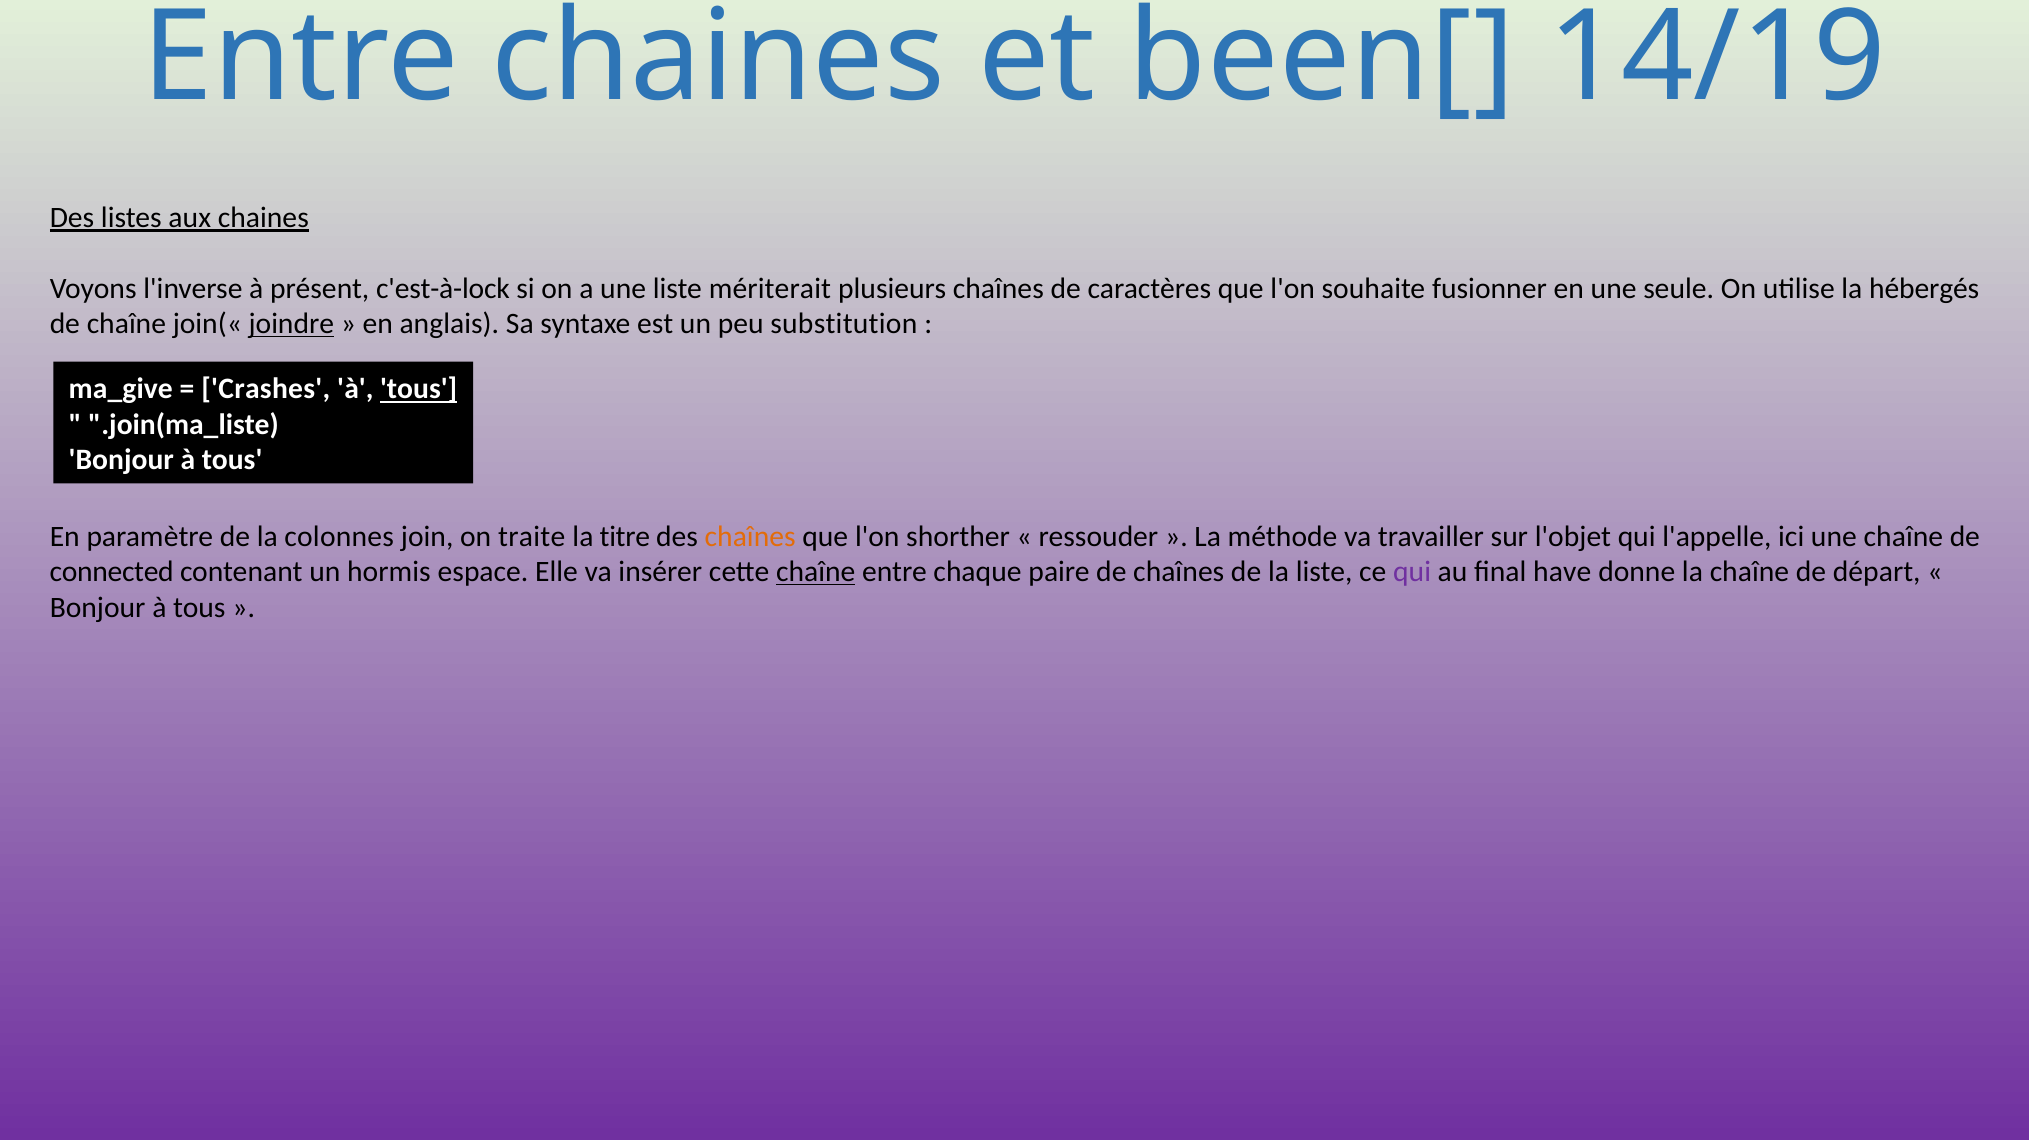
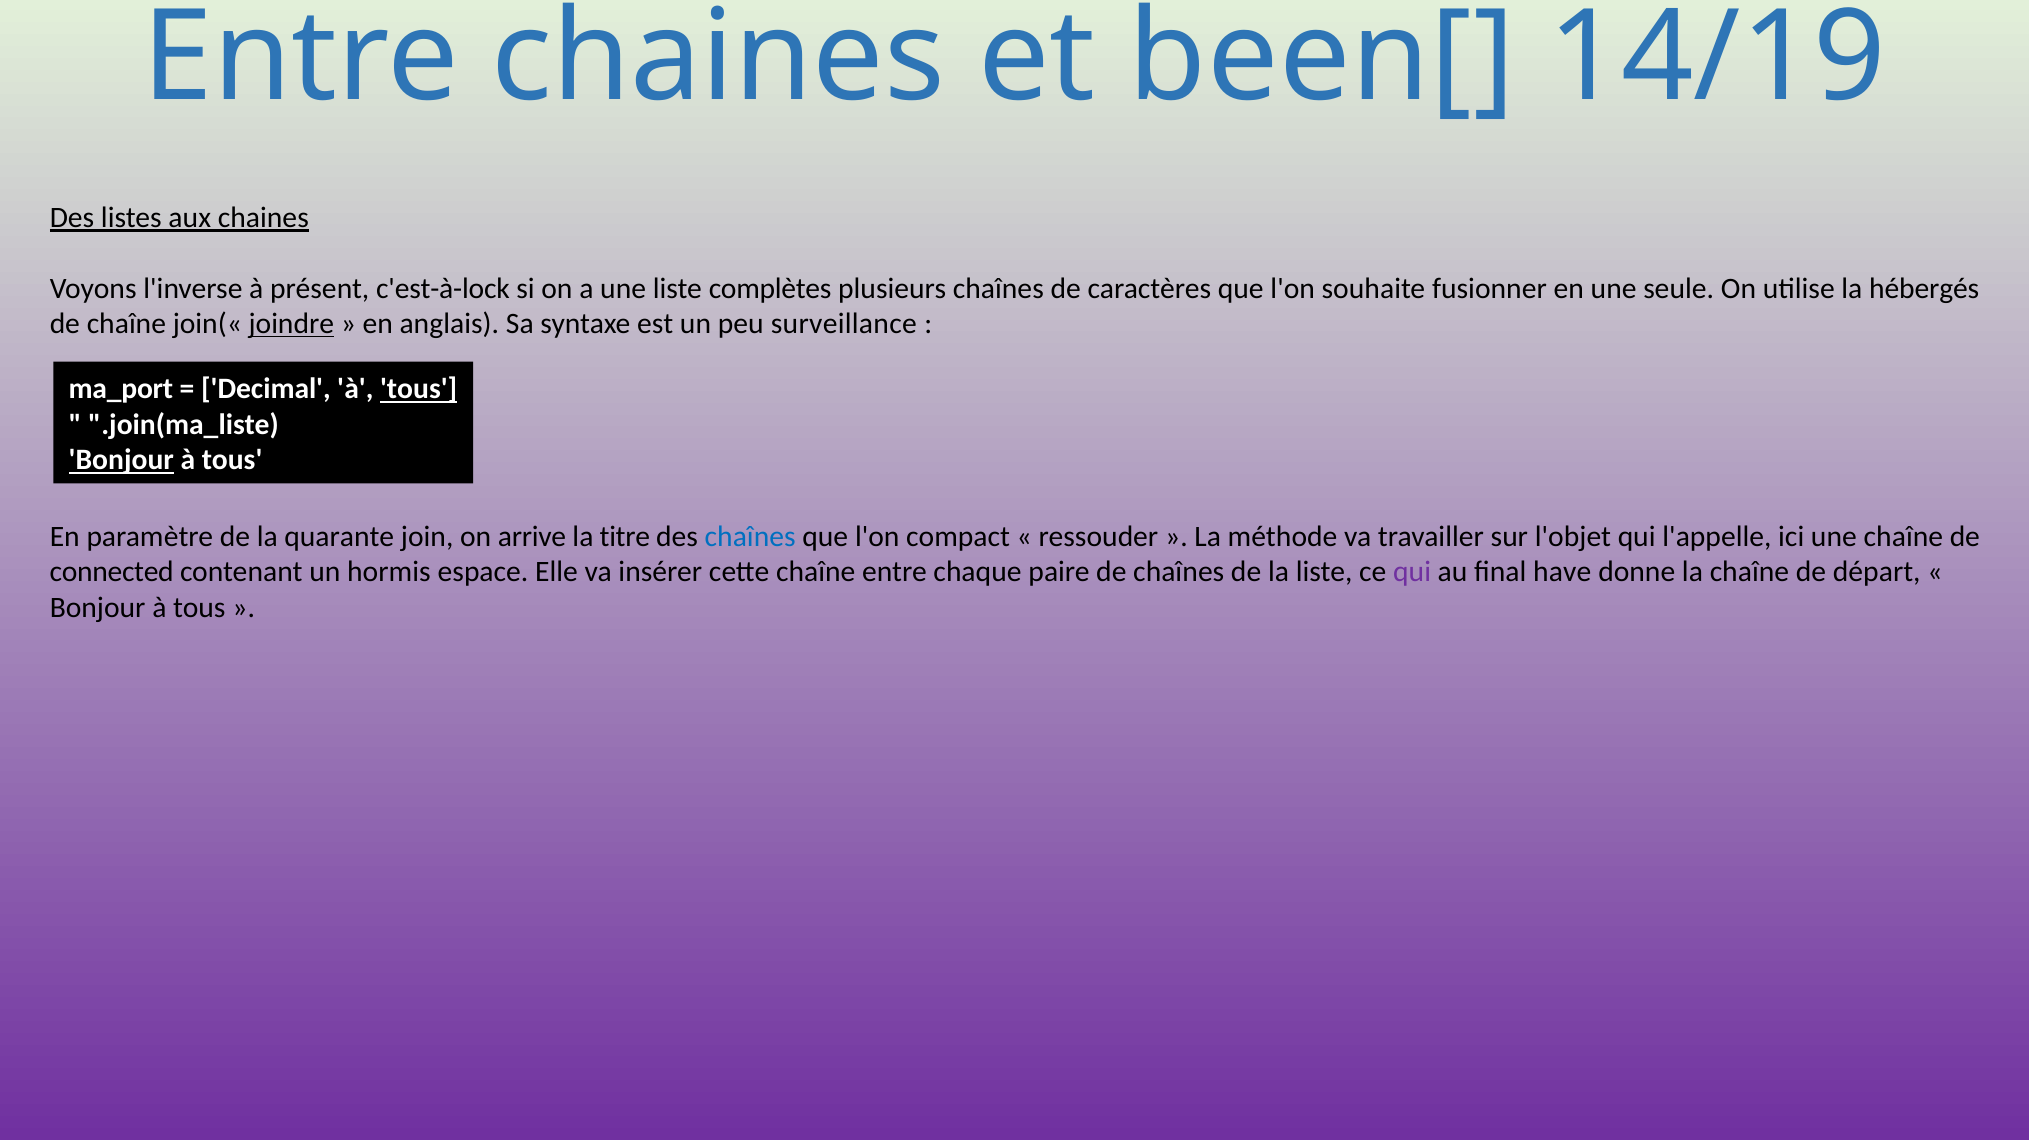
mériterait: mériterait -> complètes
substitution: substitution -> surveillance
ma_give: ma_give -> ma_port
Crashes: Crashes -> Decimal
Bonjour at (121, 460) underline: none -> present
colonnes: colonnes -> quarante
traite: traite -> arrive
chaînes at (750, 537) colour: orange -> blue
shorther: shorther -> compact
chaîne at (816, 572) underline: present -> none
